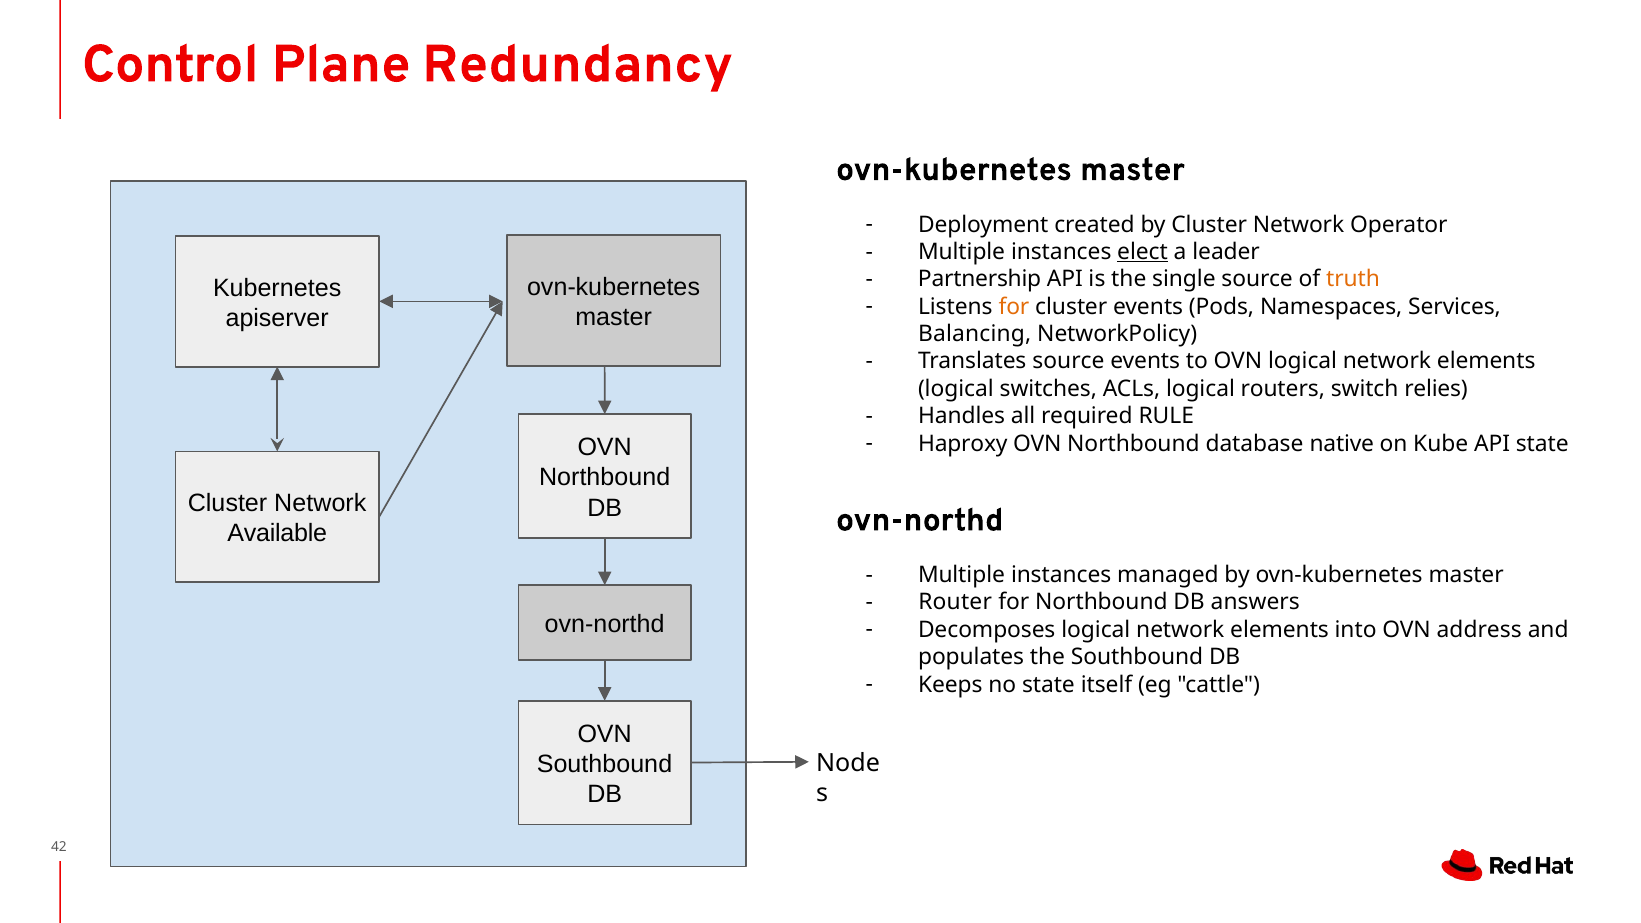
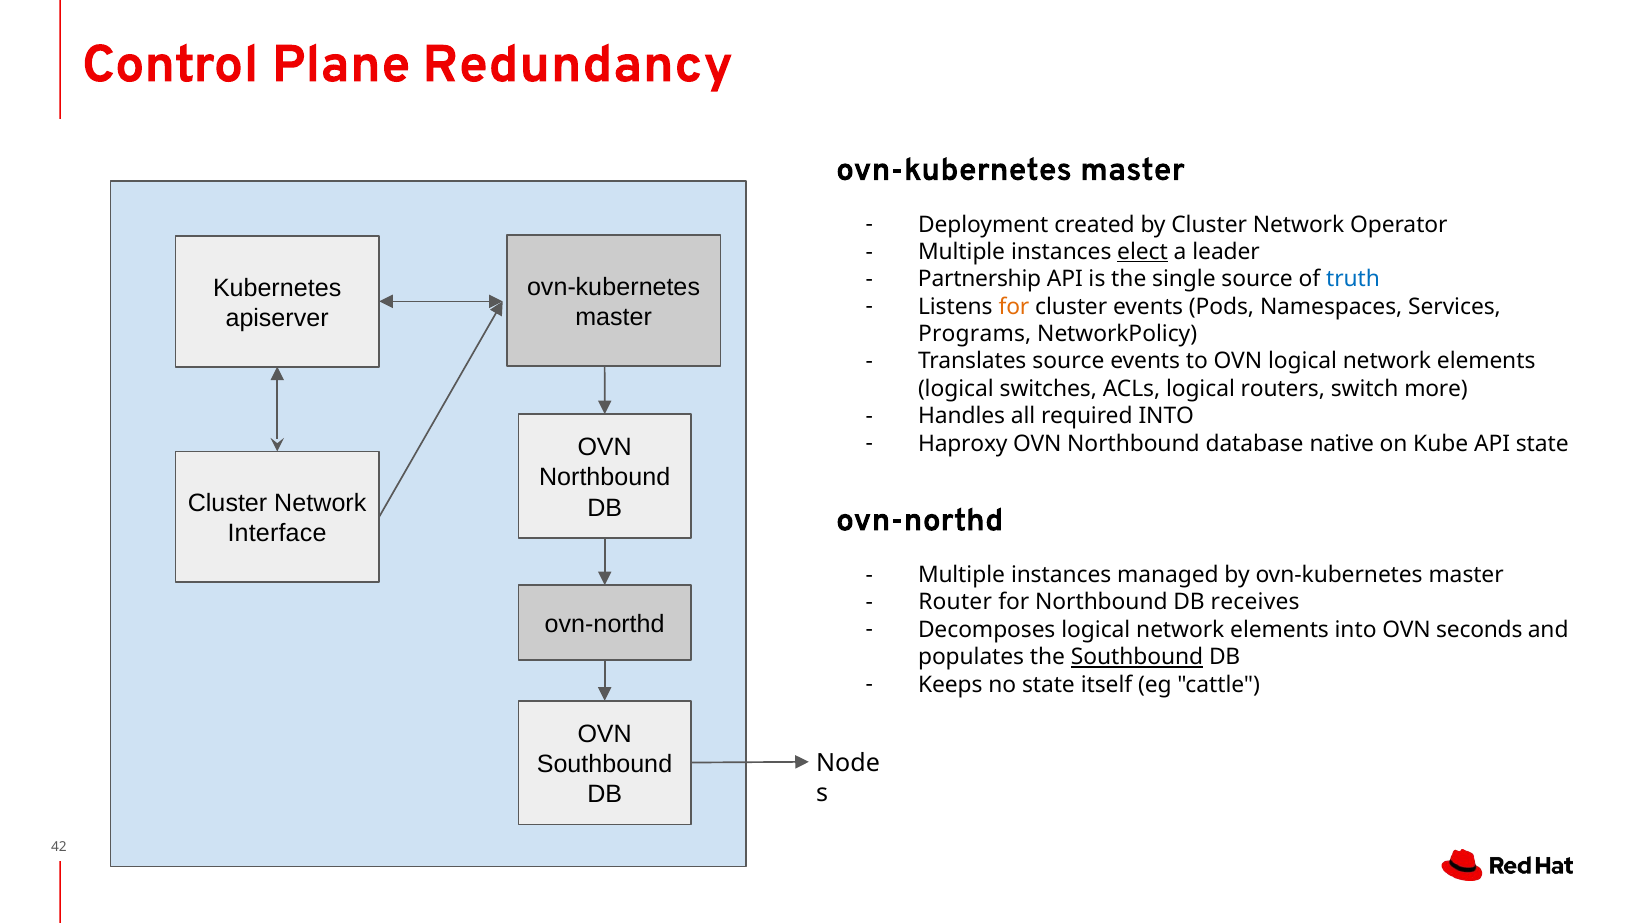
truth colour: orange -> blue
Balancing: Balancing -> Programs
relies: relies -> more
required RULE: RULE -> INTO
Available: Available -> Interface
answers: answers -> receives
address: address -> seconds
Southbound at (1137, 657) underline: none -> present
